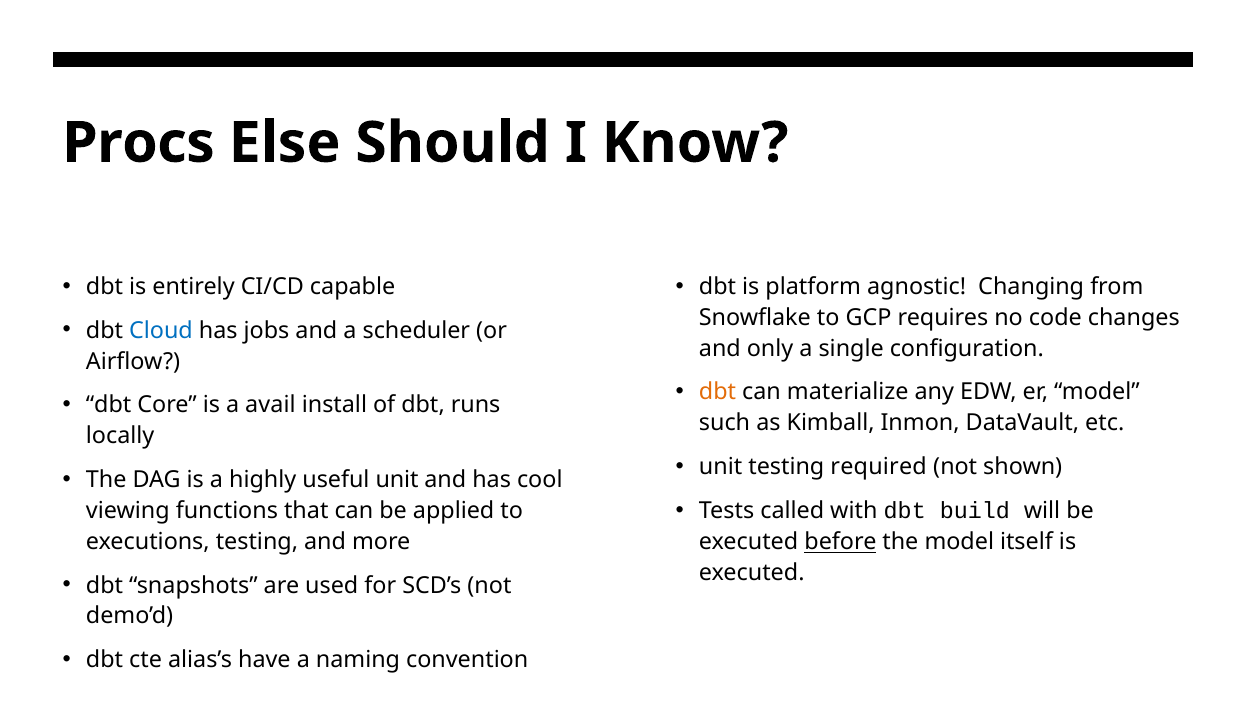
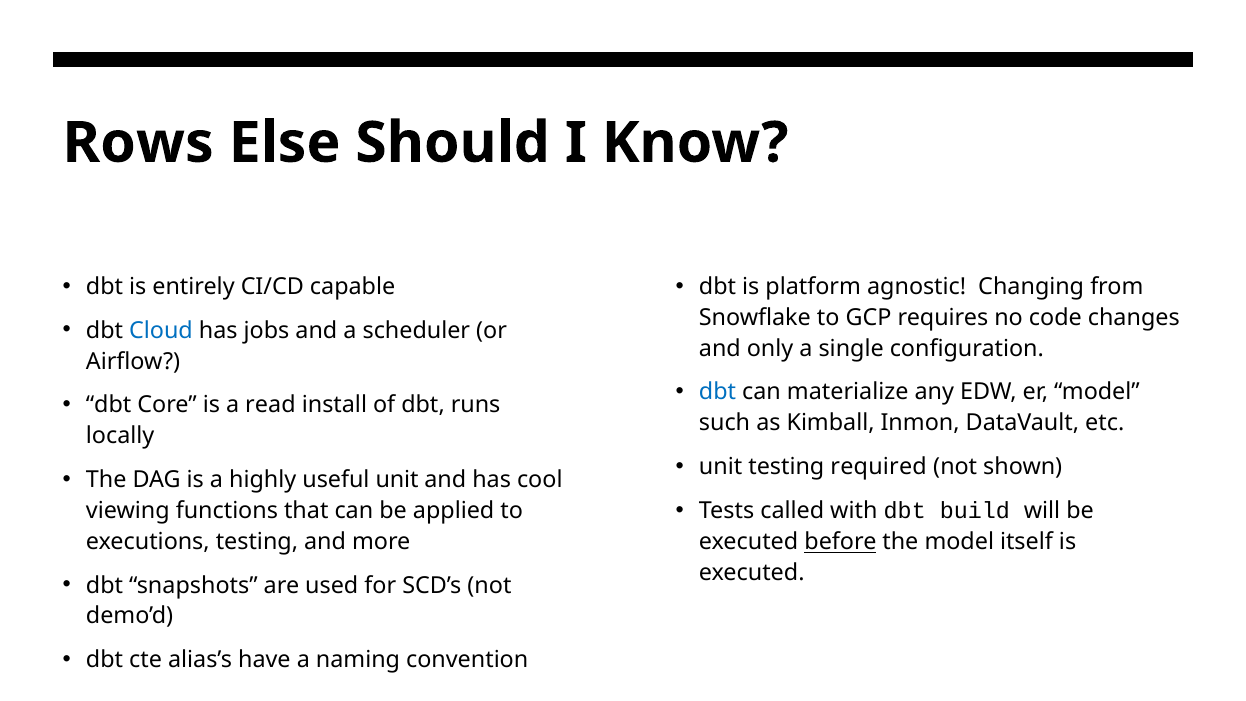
Procs: Procs -> Rows
dbt at (718, 392) colour: orange -> blue
avail: avail -> read
